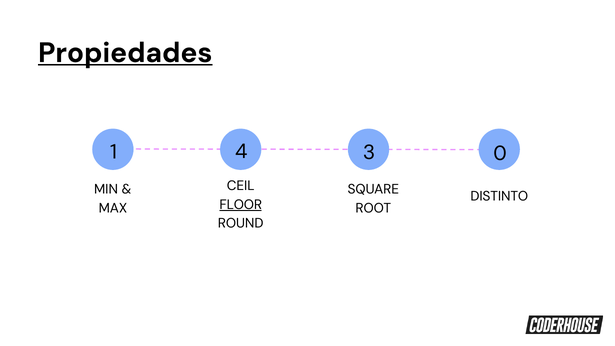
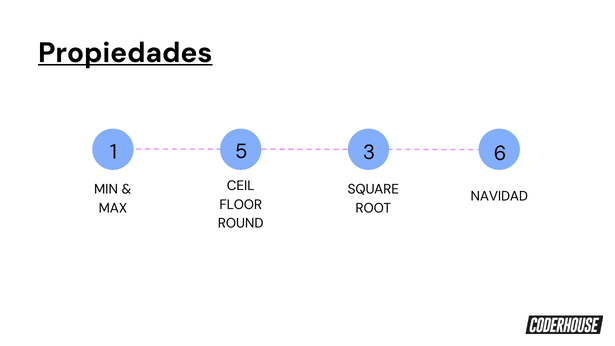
4: 4 -> 5
0: 0 -> 6
DISTINTO: DISTINTO -> NAVIDAD
FLOOR underline: present -> none
